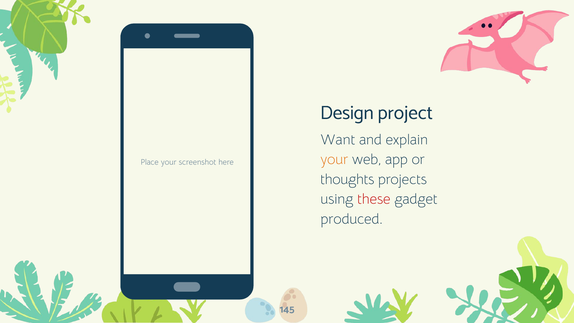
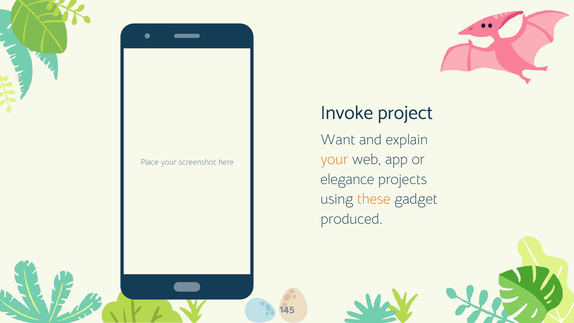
Design: Design -> Invoke
thoughts: thoughts -> elegance
these colour: red -> orange
